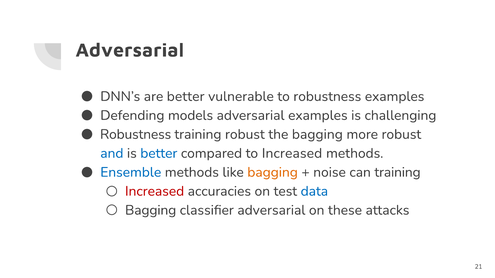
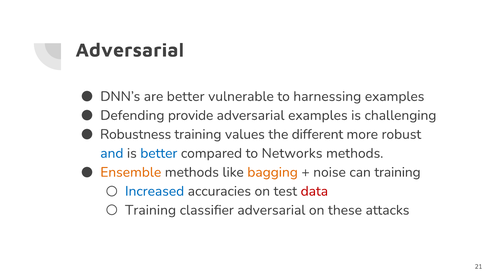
to robustness: robustness -> harnessing
models: models -> provide
training robust: robust -> values
the bagging: bagging -> different
to Increased: Increased -> Networks
Ensemble colour: blue -> orange
Increased at (155, 191) colour: red -> blue
data colour: blue -> red
Bagging at (151, 210): Bagging -> Training
